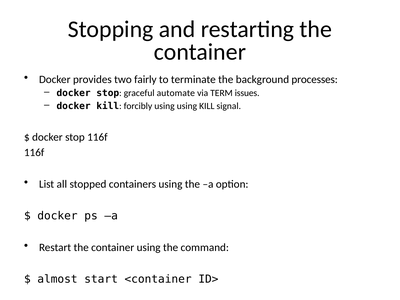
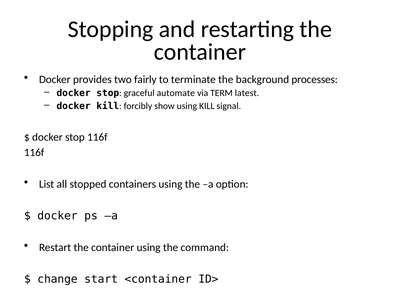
issues: issues -> latest
forcibly using: using -> show
almost: almost -> change
